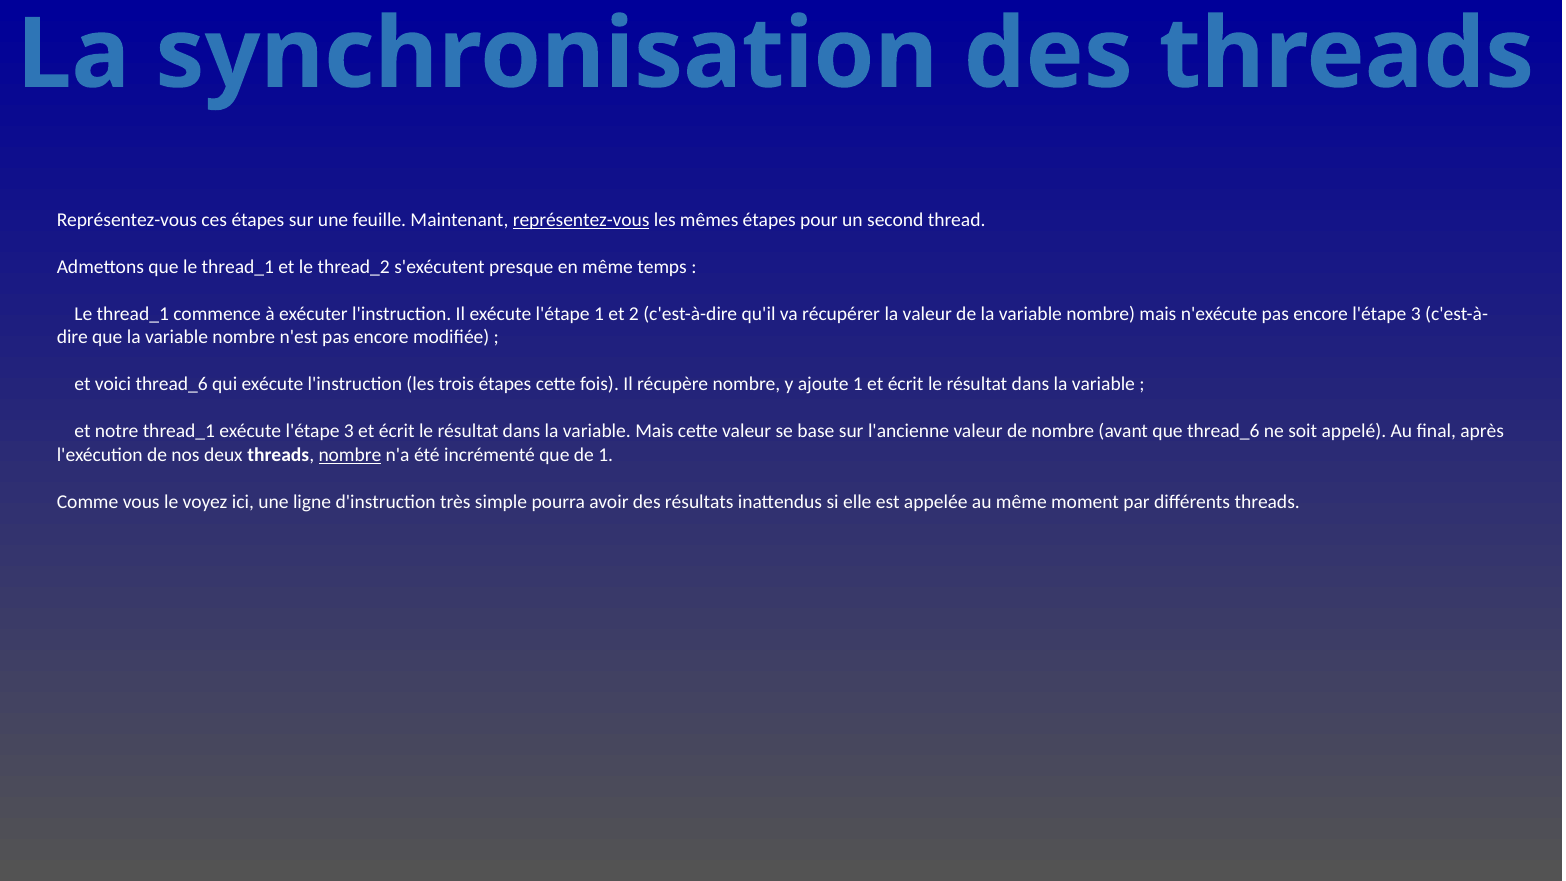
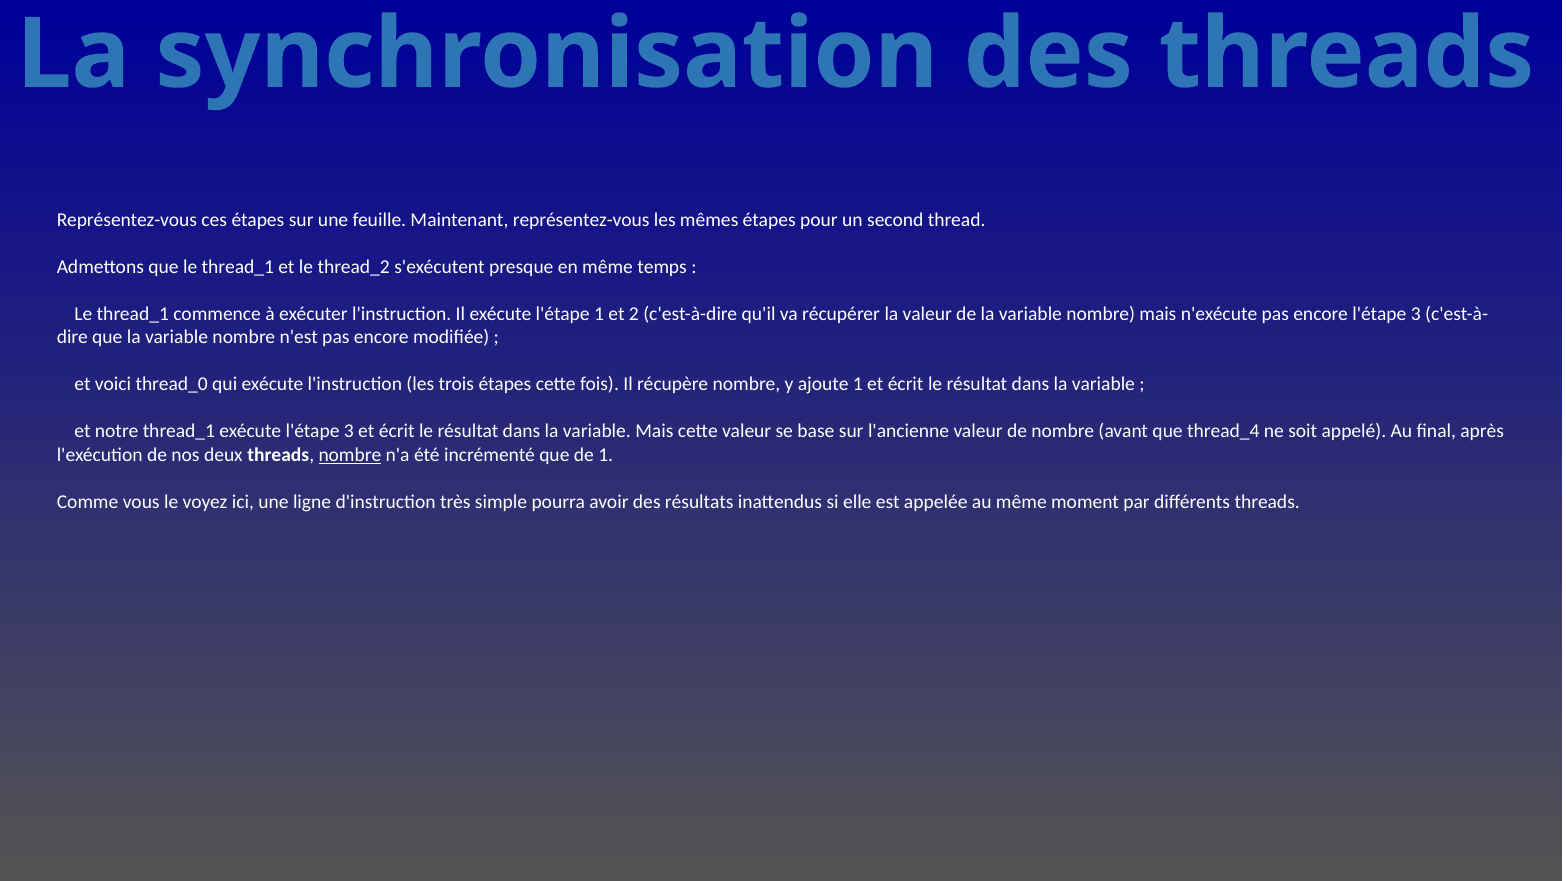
représentez-vous at (581, 220) underline: present -> none
voici thread_6: thread_6 -> thread_0
que thread_6: thread_6 -> thread_4
